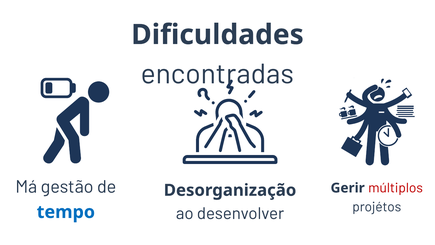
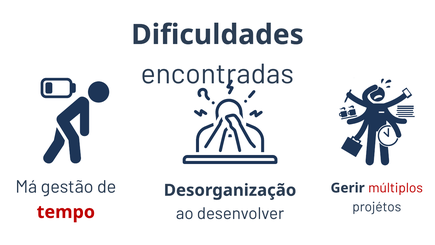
tempo colour: blue -> red
